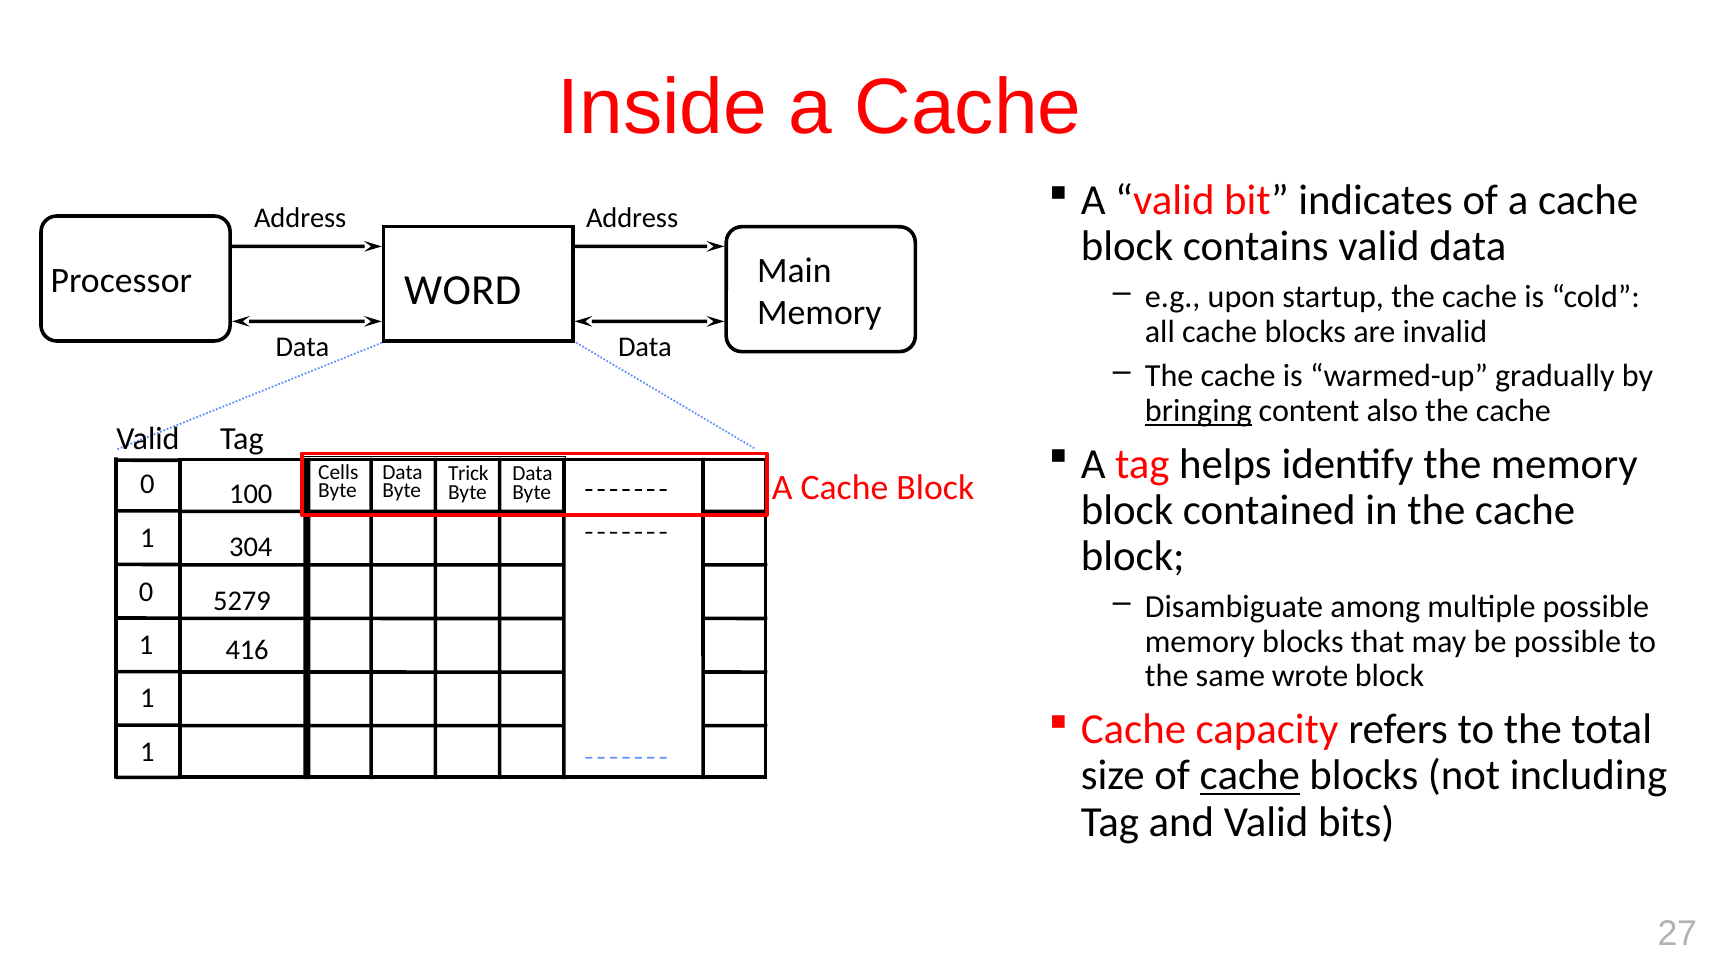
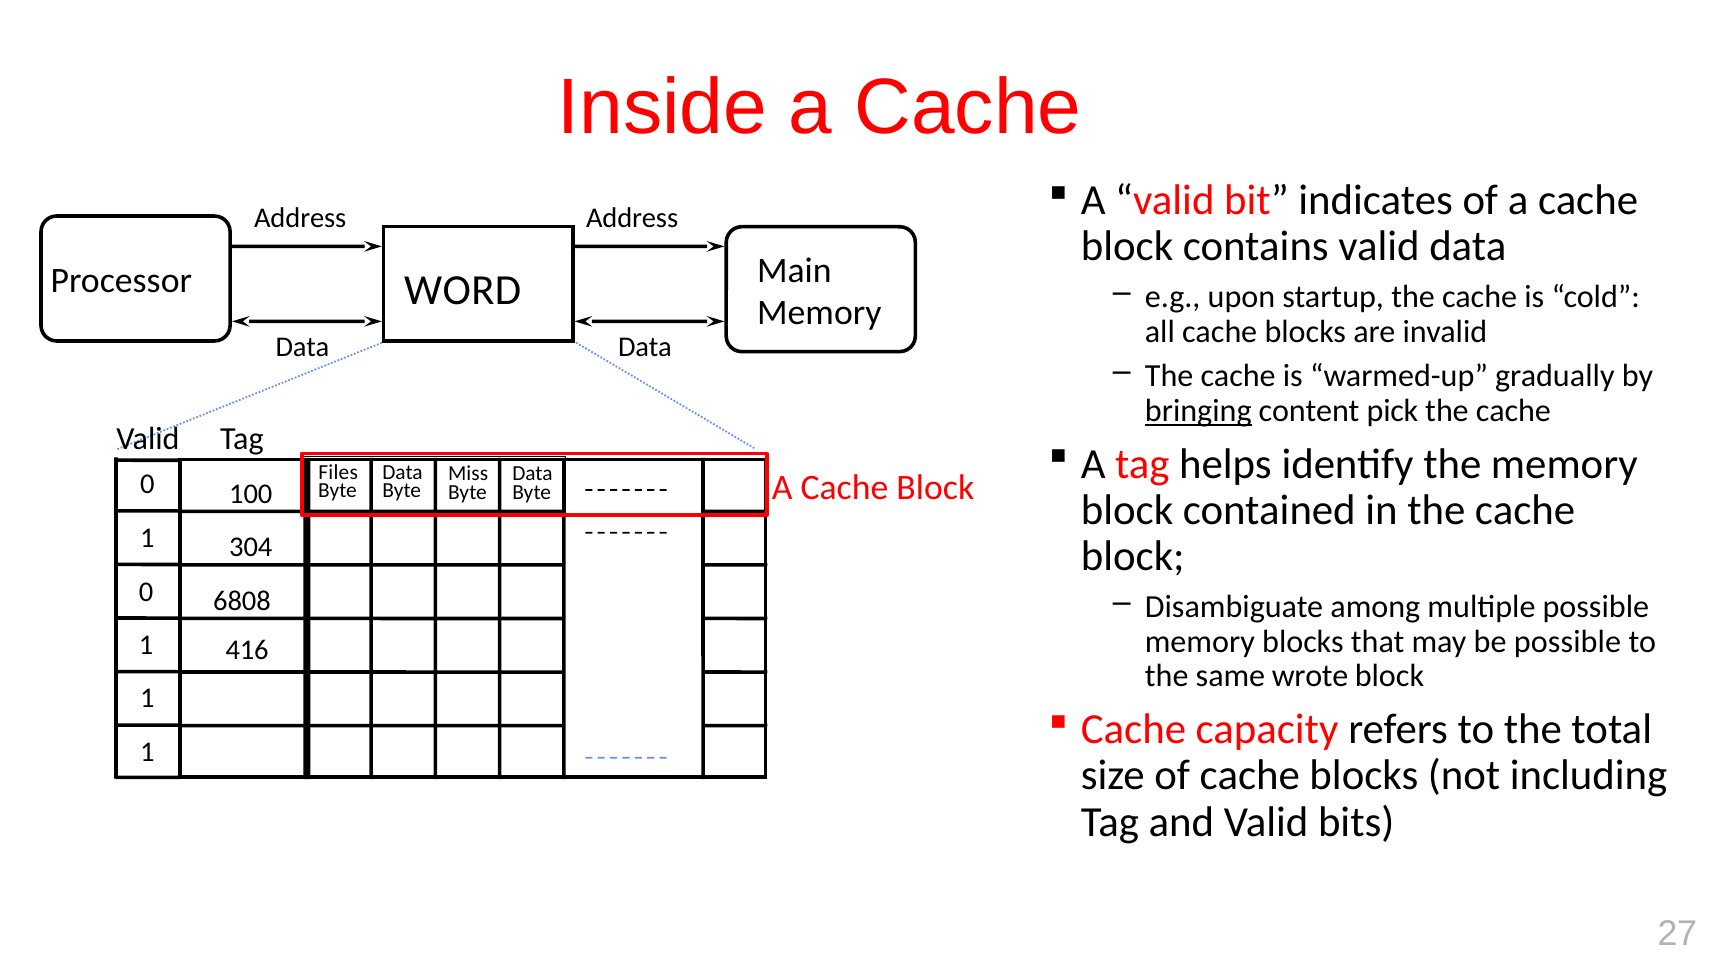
also: also -> pick
Cells: Cells -> Files
Trick: Trick -> Miss
5279: 5279 -> 6808
cache at (1250, 775) underline: present -> none
